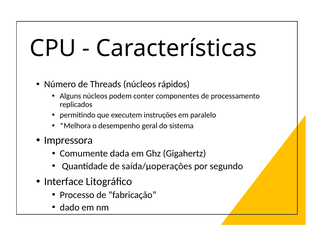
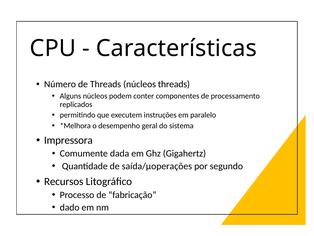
núcleos rápidos: rápidos -> threads
Interface: Interface -> Recursos
